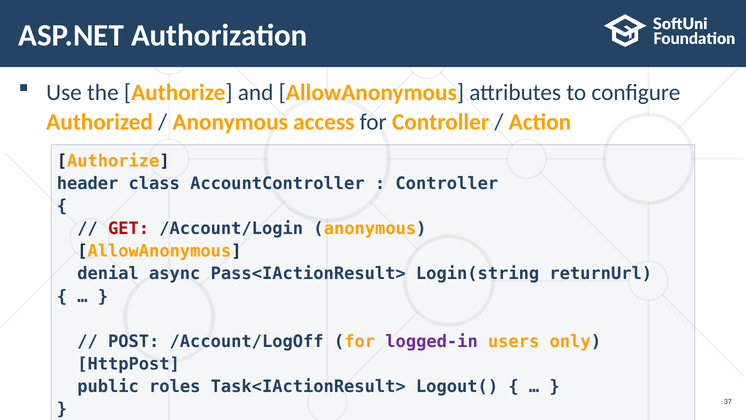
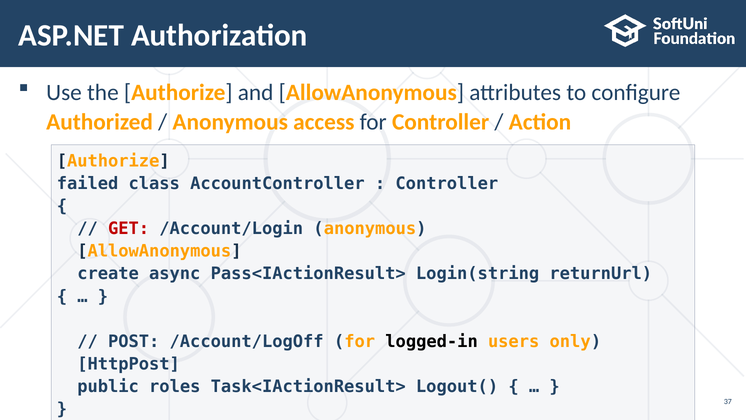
header: header -> failed
denial: denial -> create
logged-in colour: purple -> black
